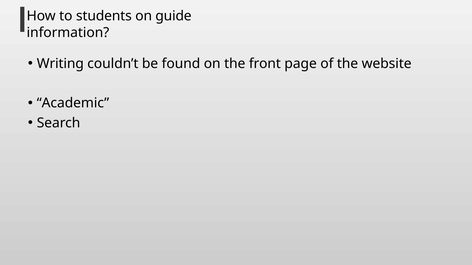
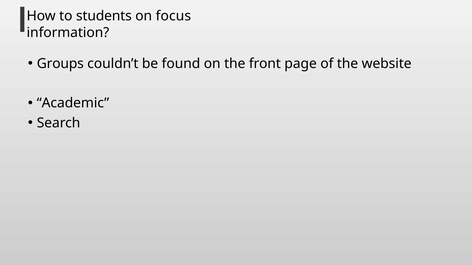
guide: guide -> focus
Writing: Writing -> Groups
